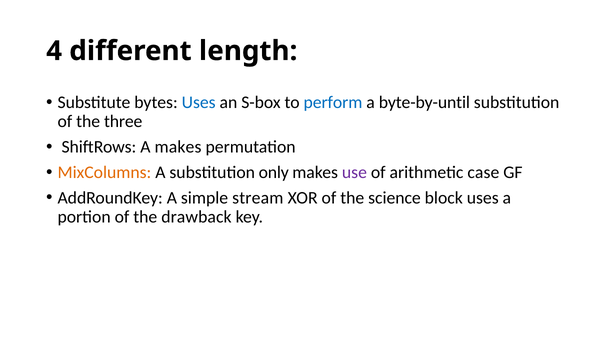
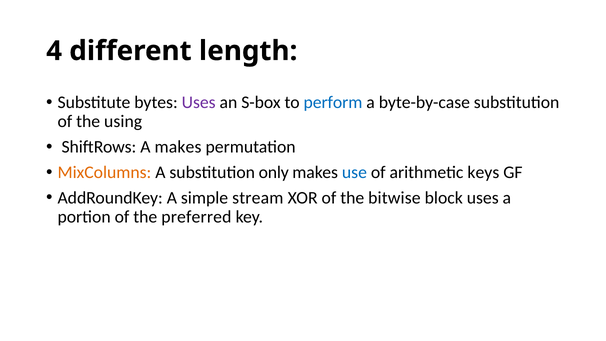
Uses at (199, 102) colour: blue -> purple
byte-by-until: byte-by-until -> byte-by-case
three: three -> using
use colour: purple -> blue
case: case -> keys
science: science -> bitwise
drawback: drawback -> preferred
